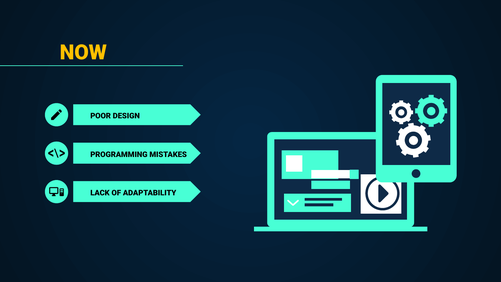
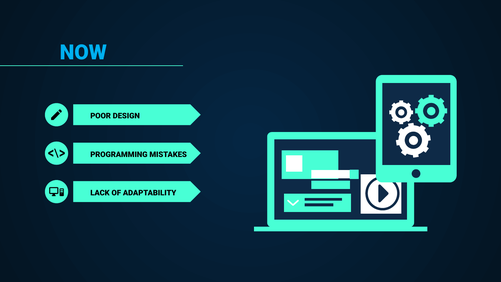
NOW colour: yellow -> light blue
